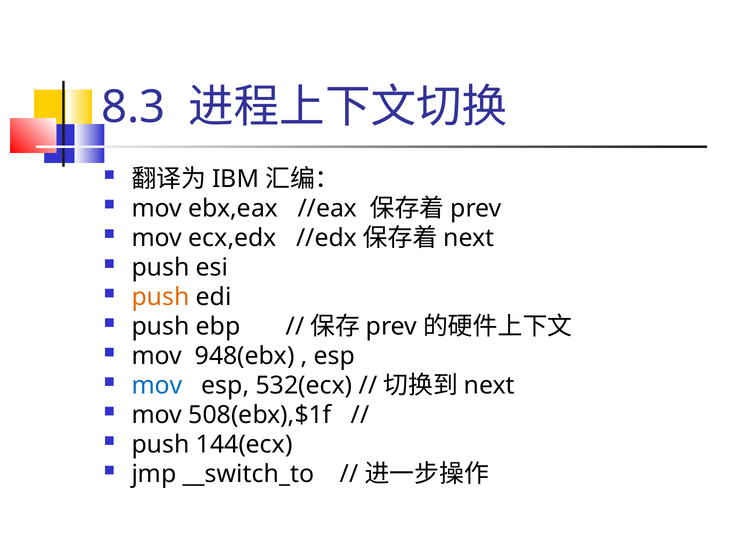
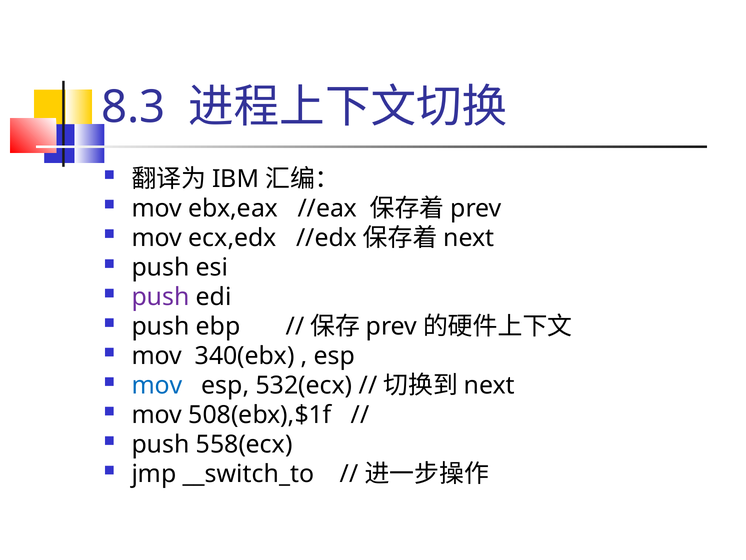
push at (161, 297) colour: orange -> purple
948(ebx: 948(ebx -> 340(ebx
144(ecx: 144(ecx -> 558(ecx
